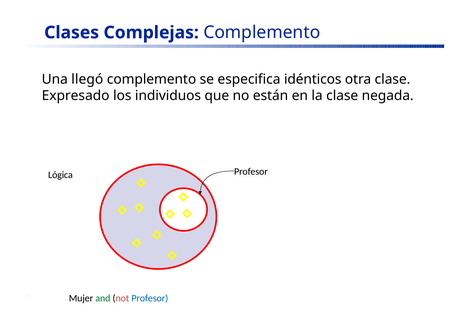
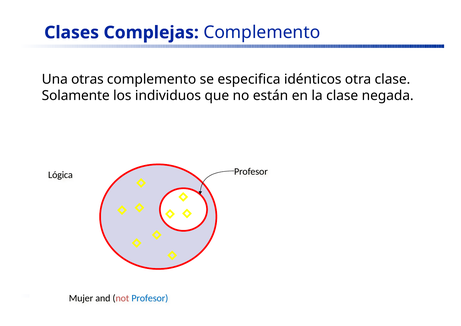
llegó: llegó -> otras
Expresado: Expresado -> Solamente
and colour: green -> black
